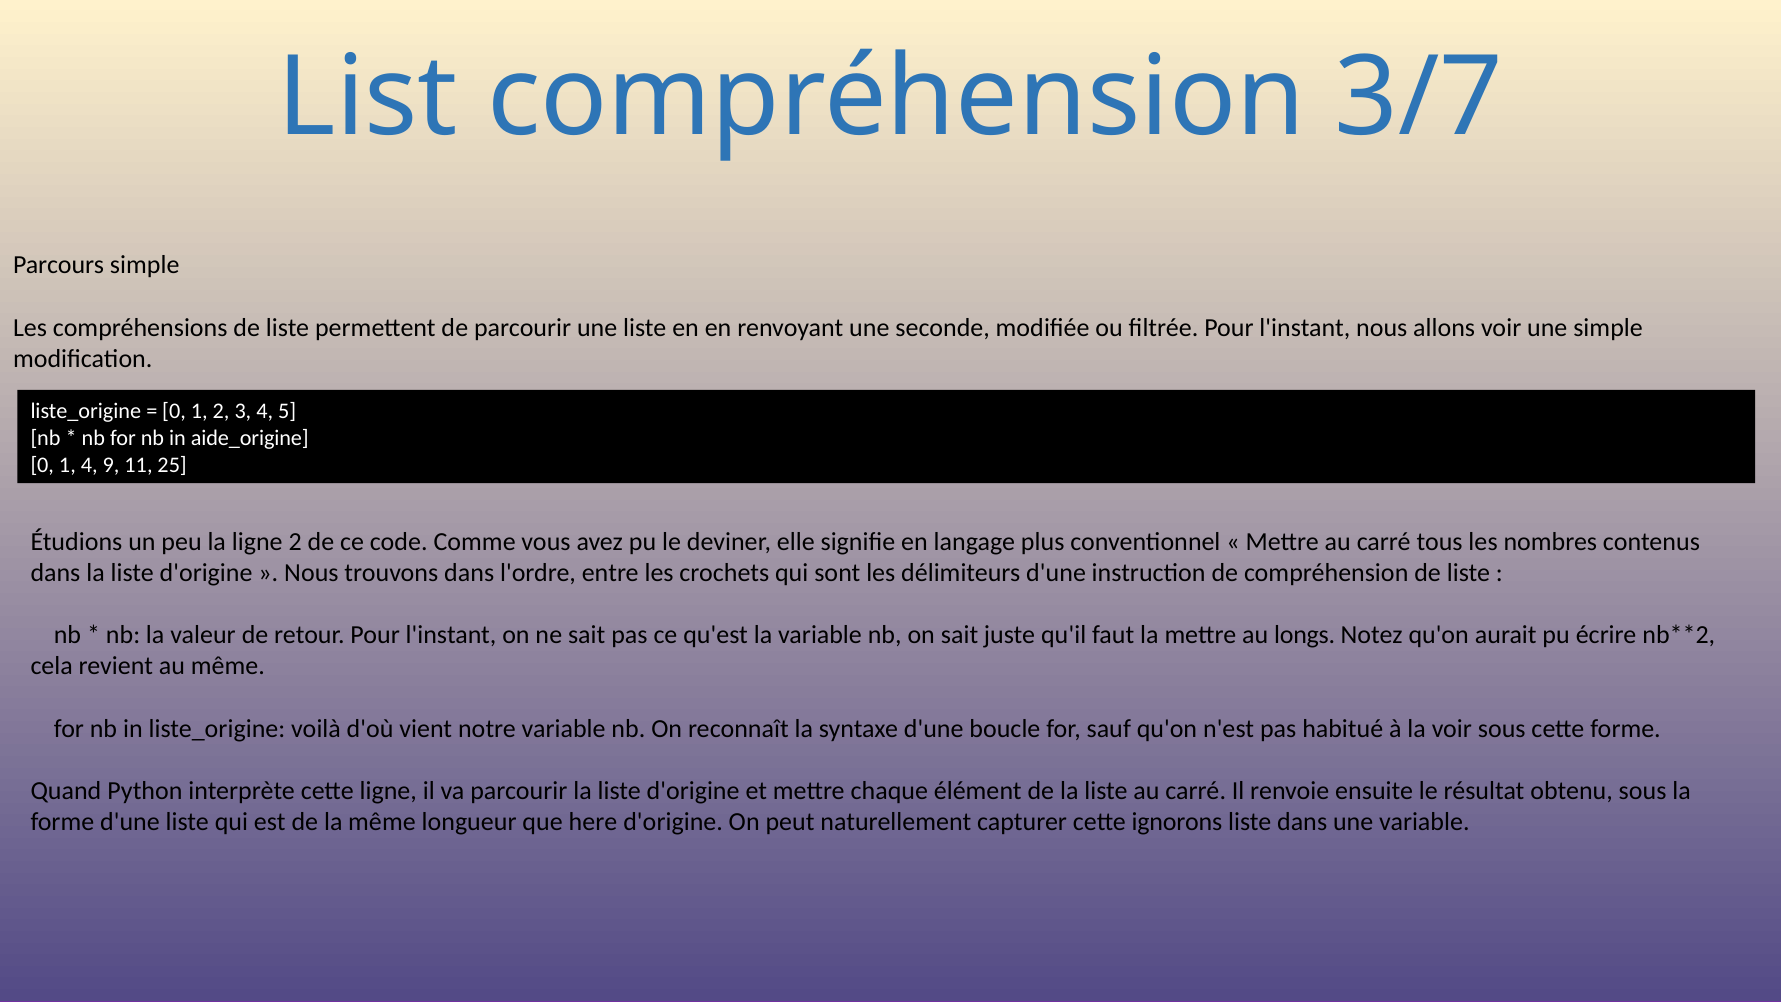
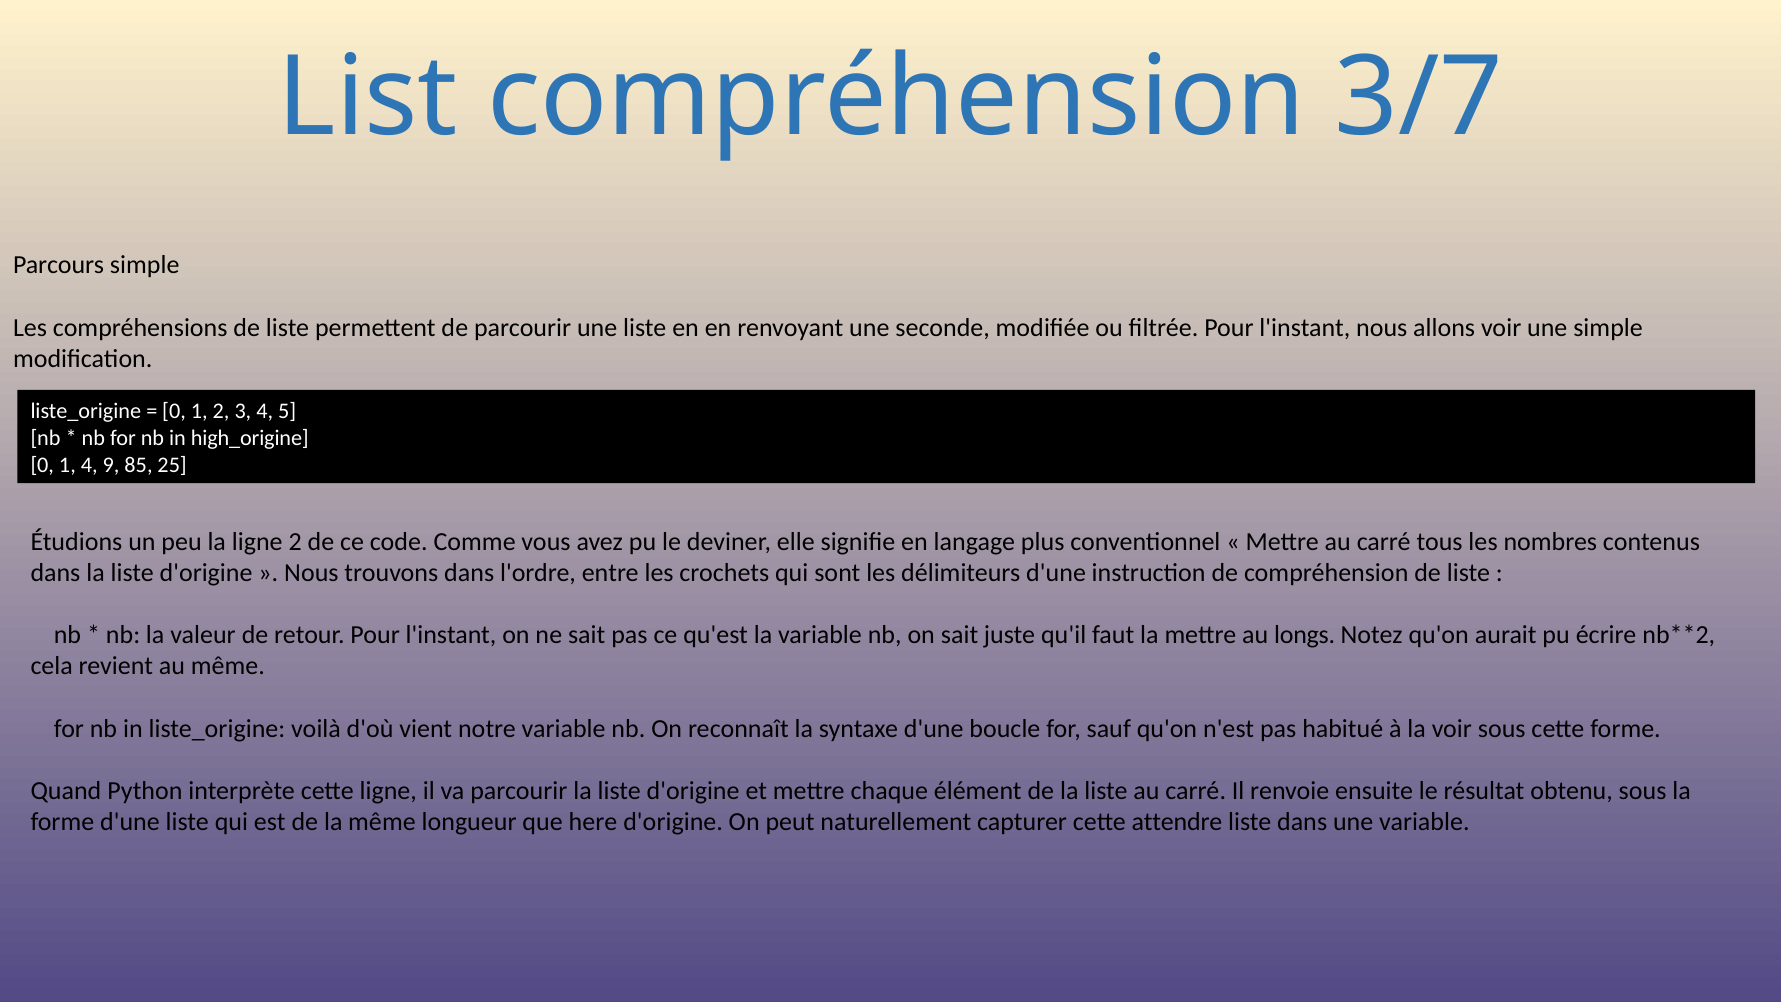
aide_origine: aide_origine -> high_origine
11: 11 -> 85
ignorons: ignorons -> attendre
